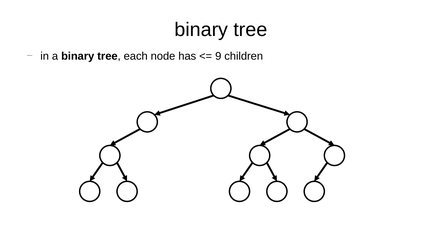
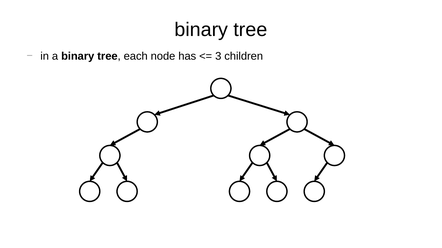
9 at (218, 56): 9 -> 3
